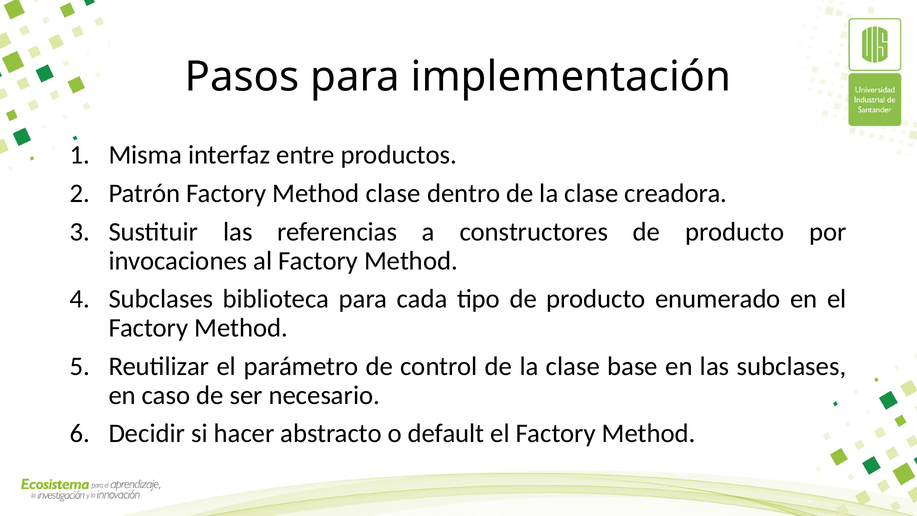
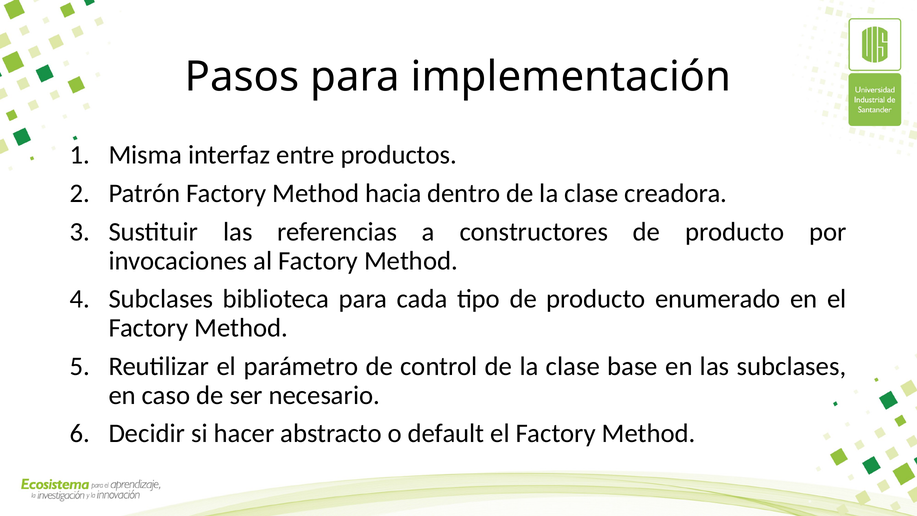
Method clase: clase -> hacia
